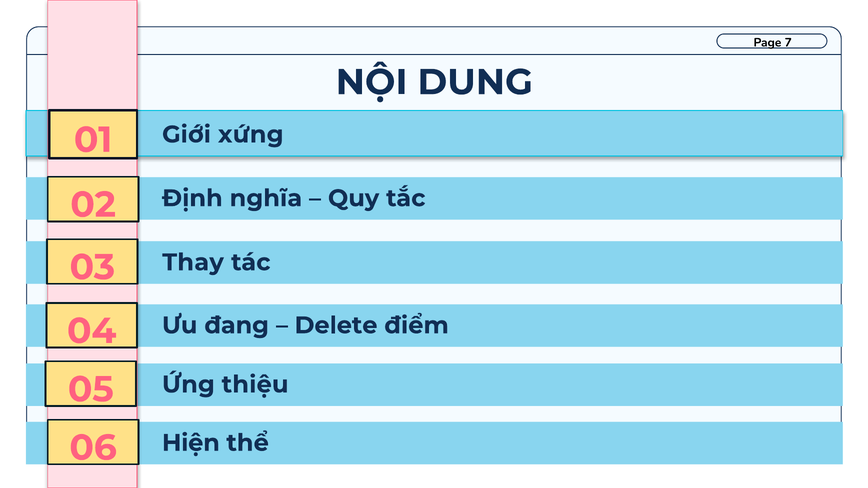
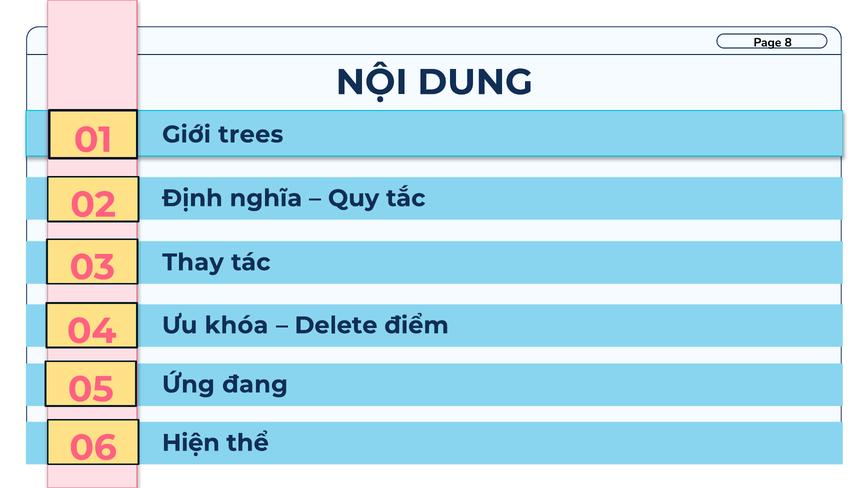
7: 7 -> 8
xứng: xứng -> trees
đang: đang -> khóa
thiệu: thiệu -> đang
